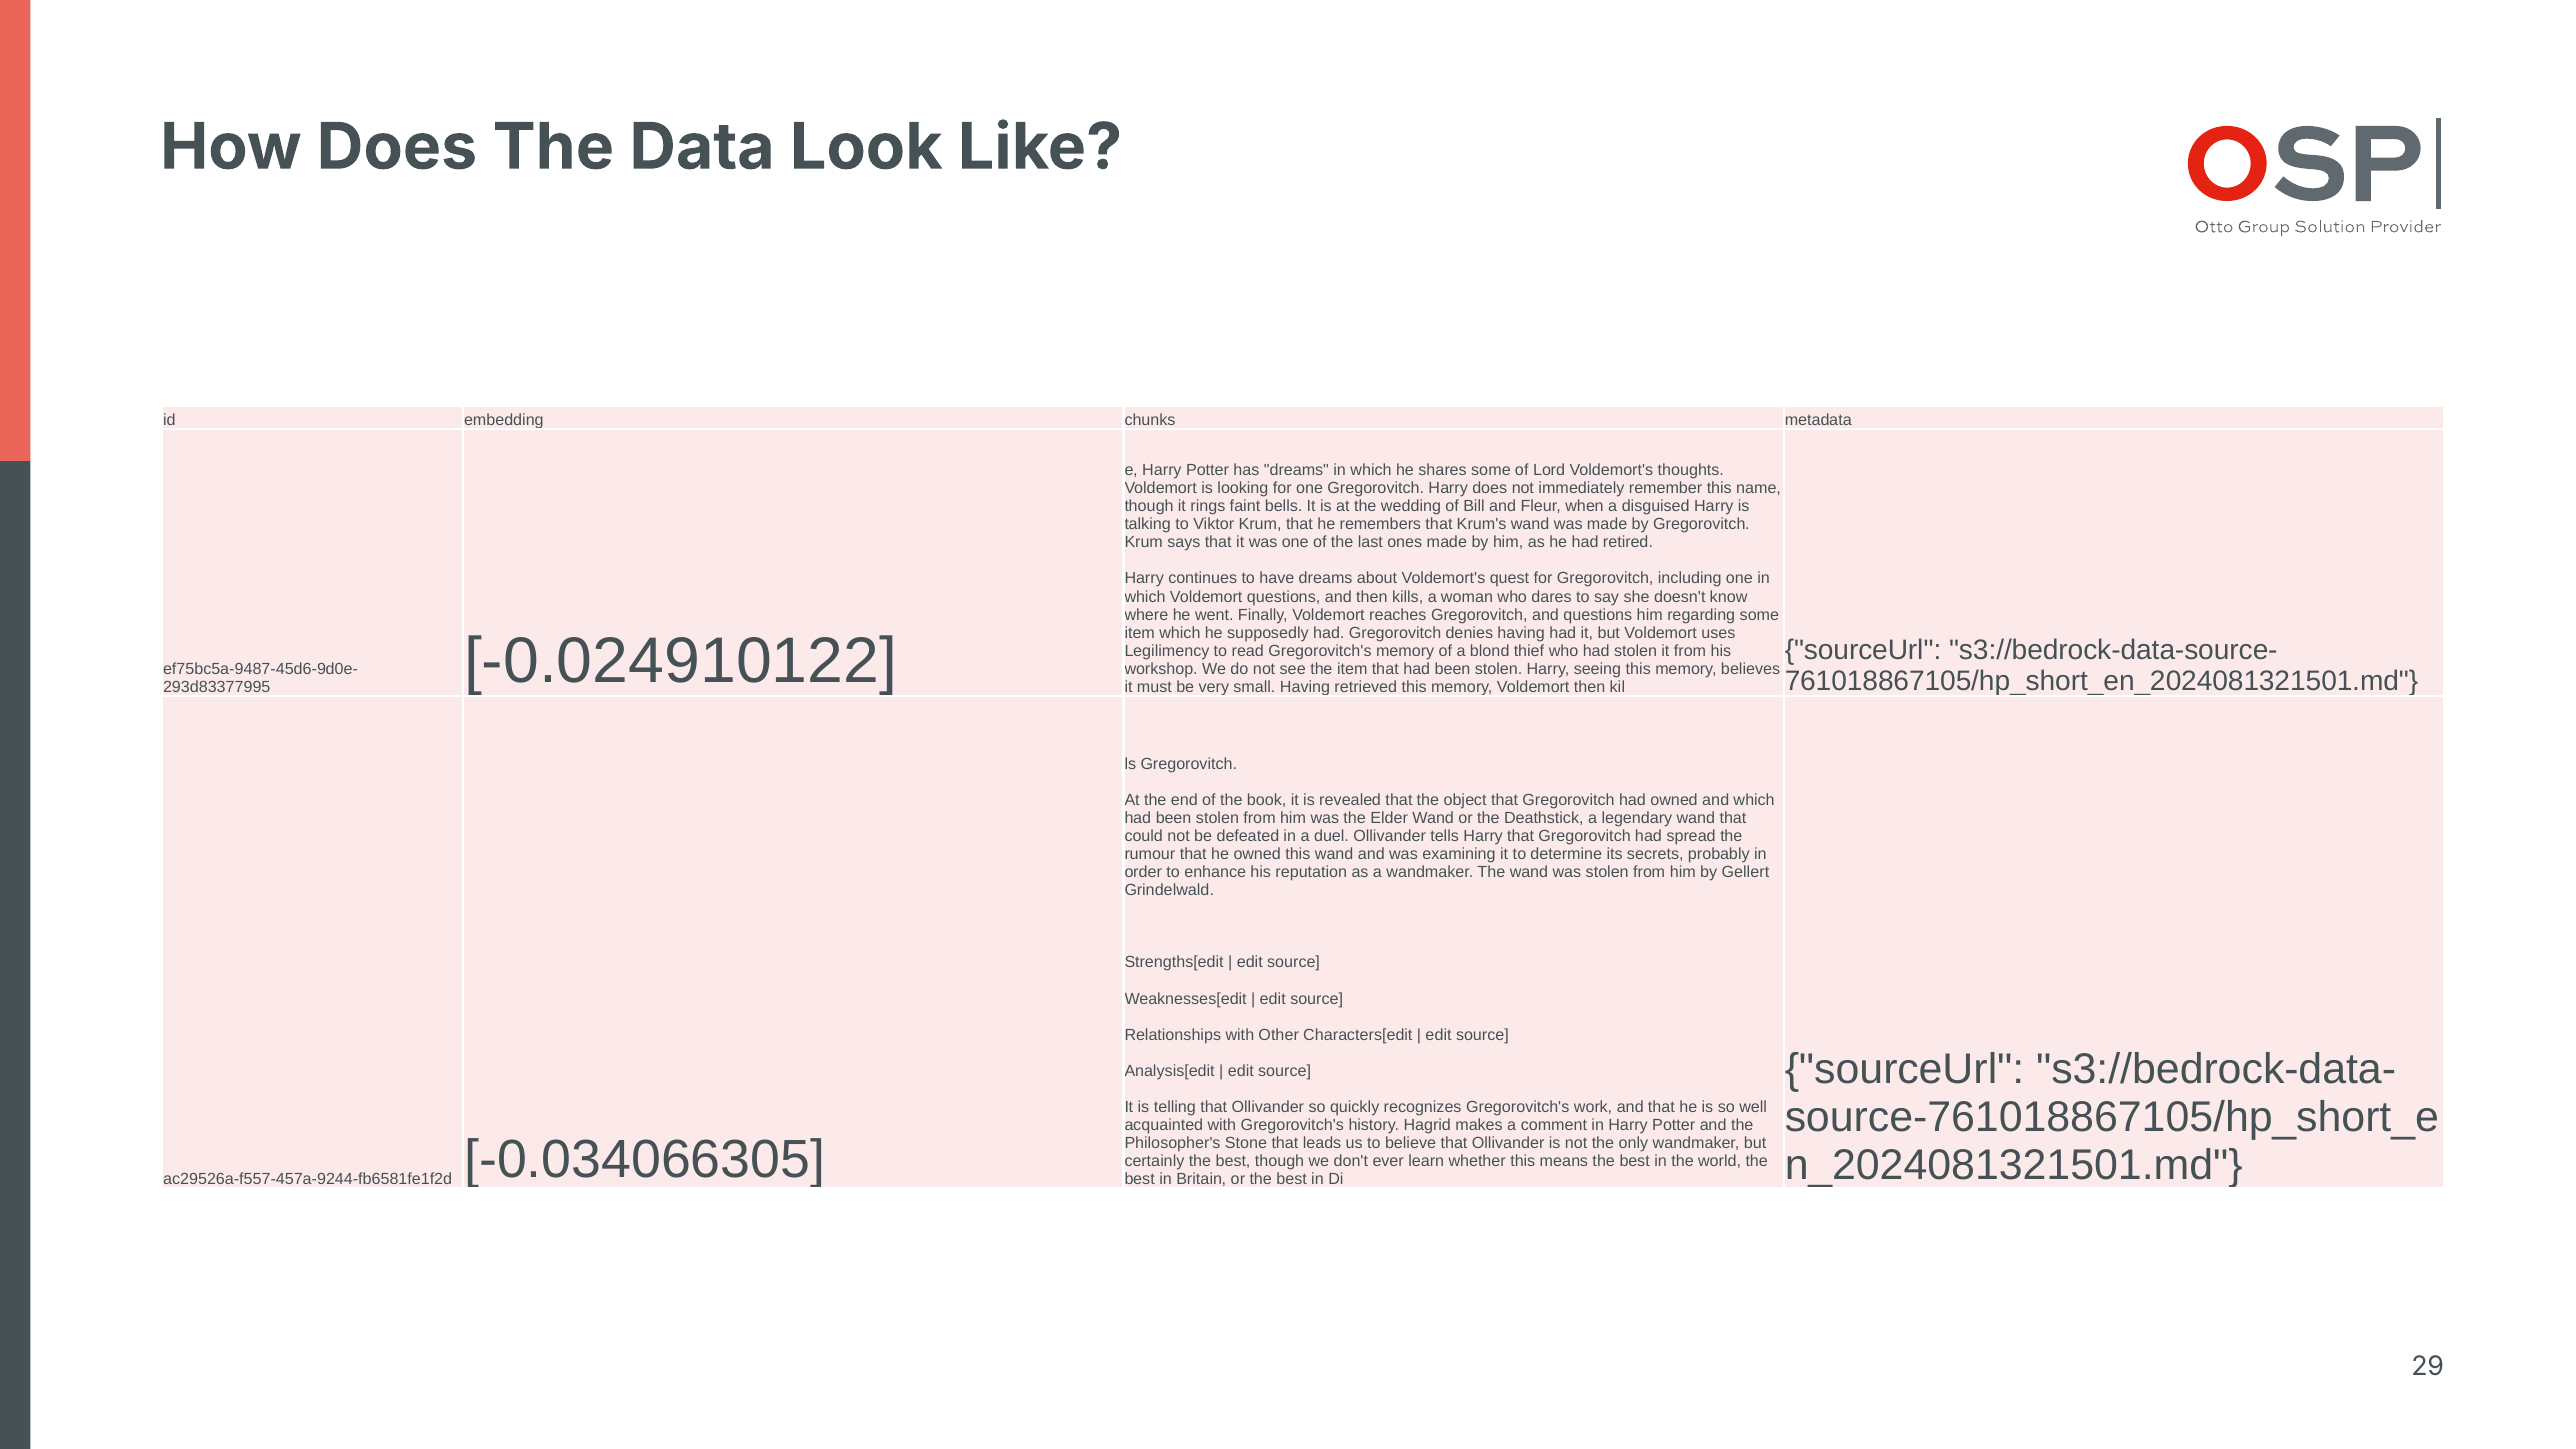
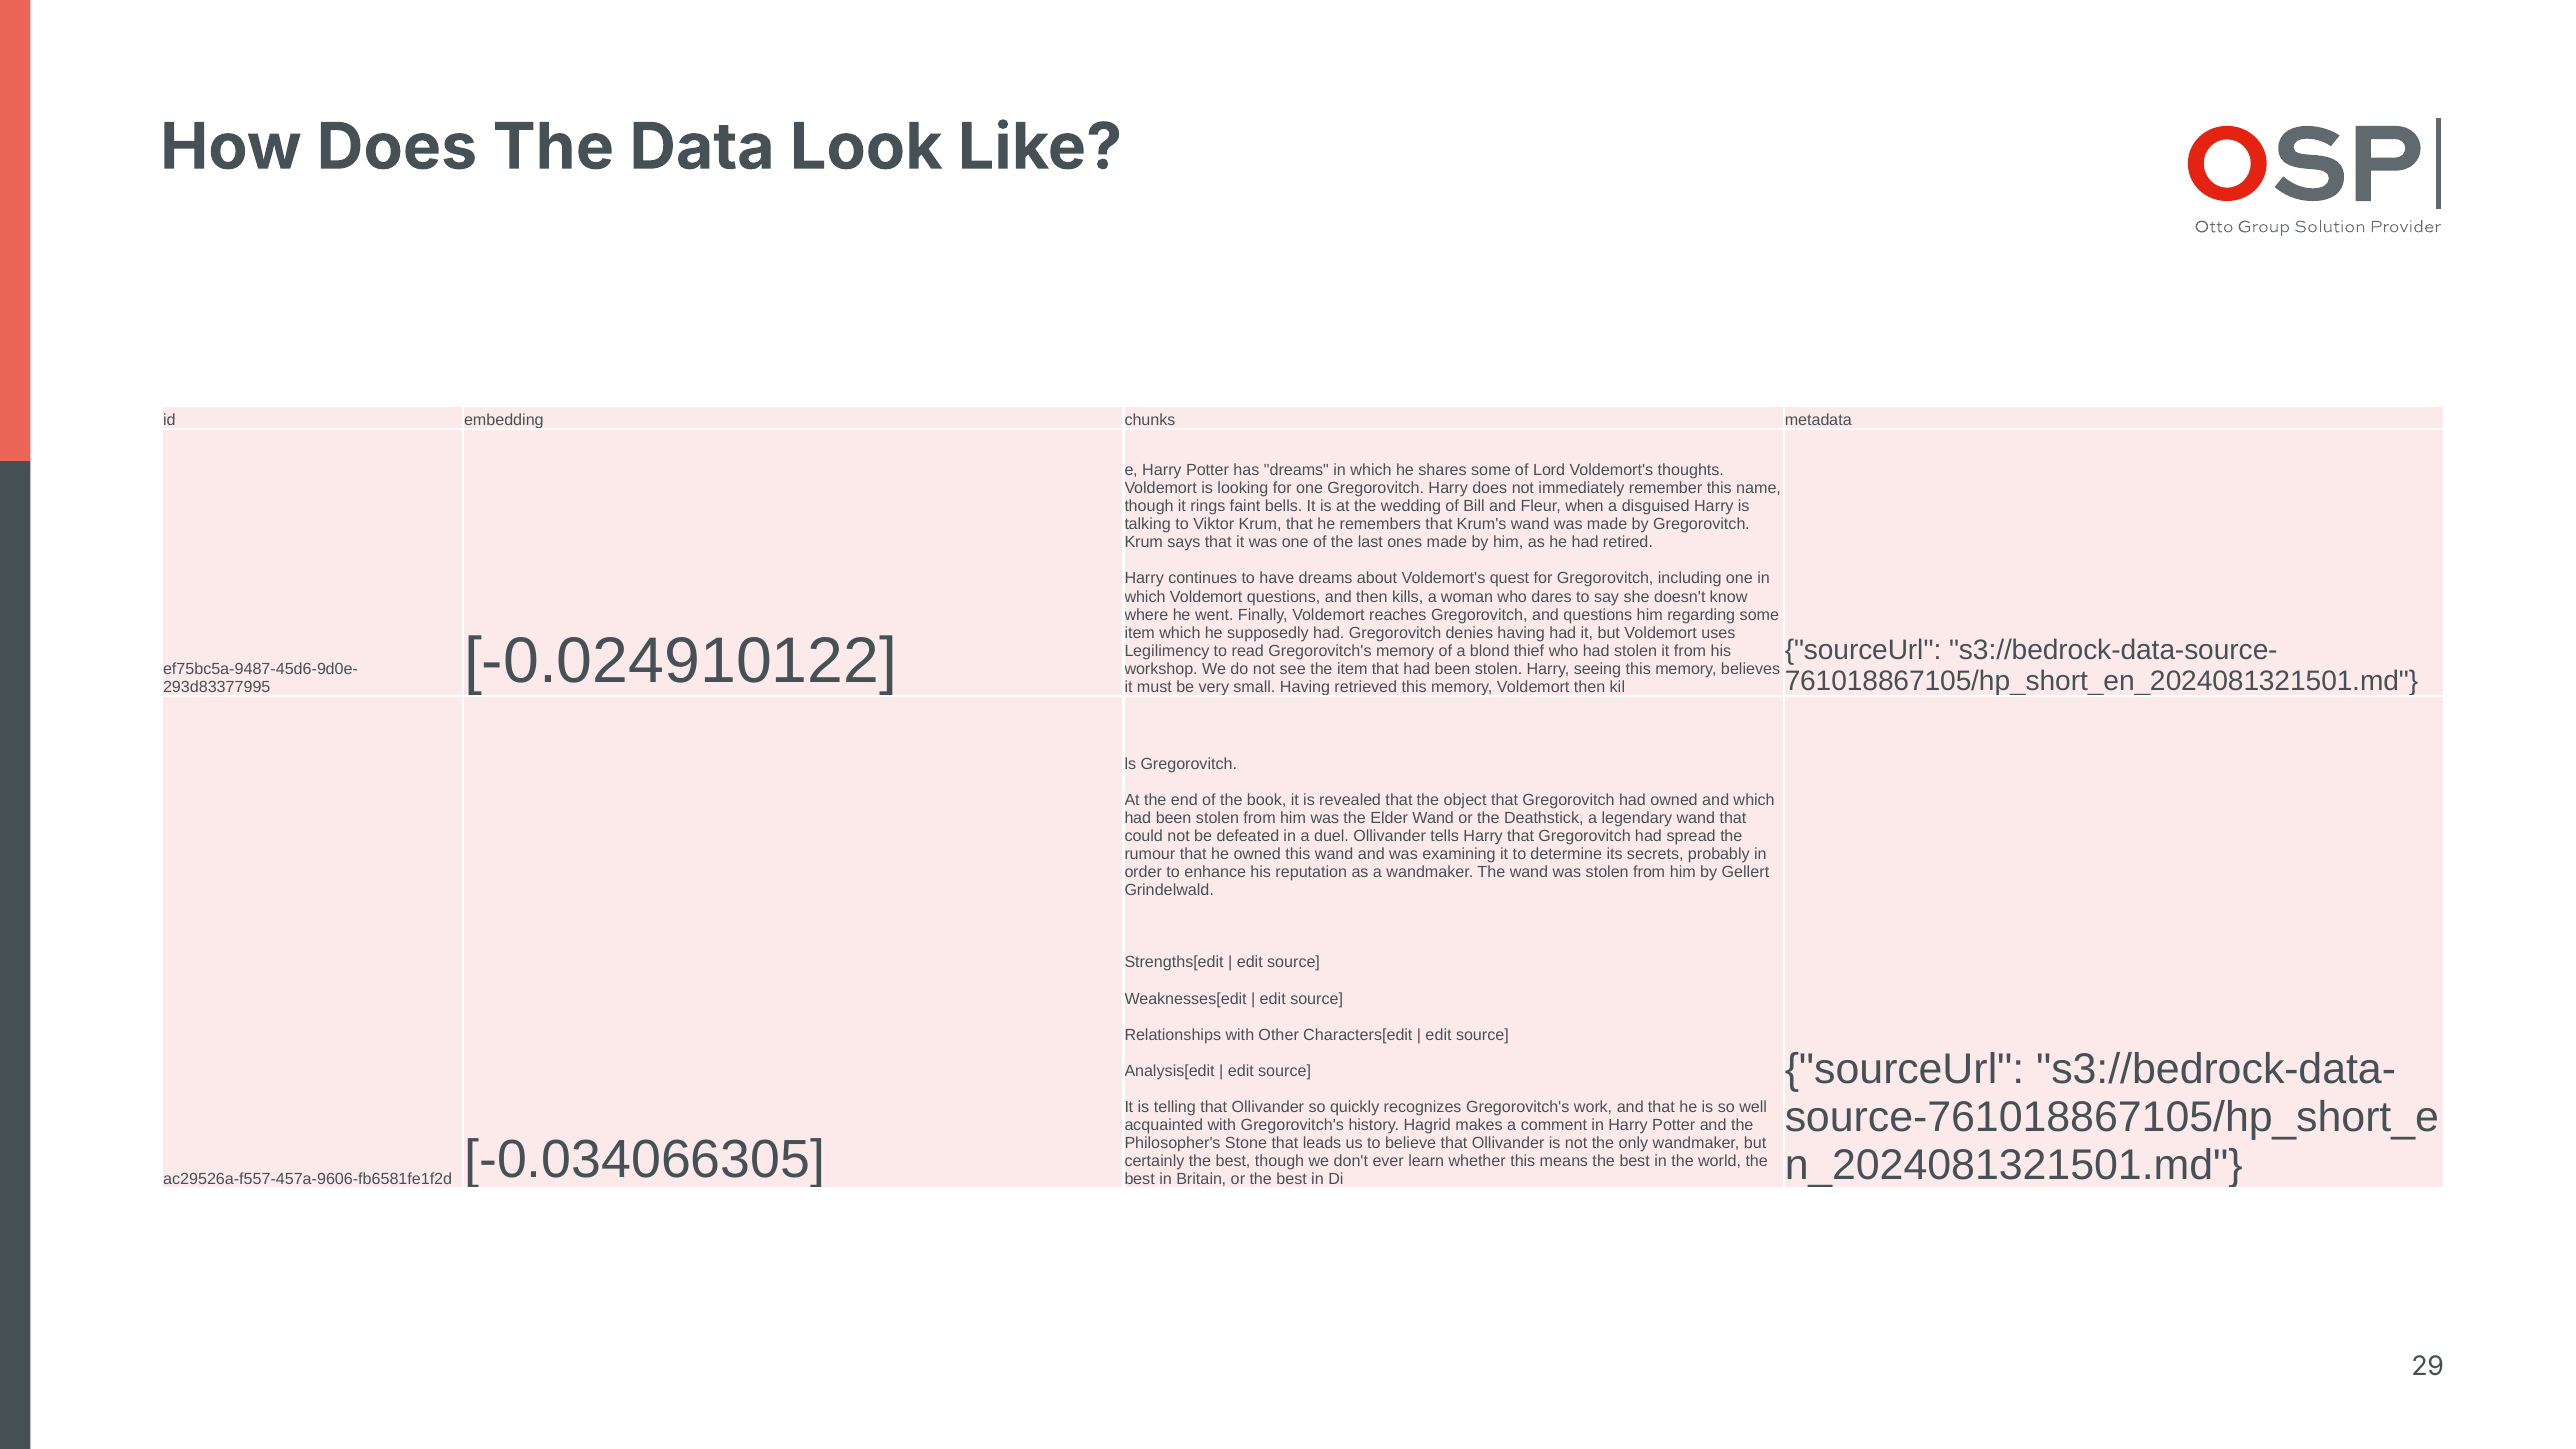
ac29526a-f557-457a-9244-fb6581fe1f2d: ac29526a-f557-457a-9244-fb6581fe1f2d -> ac29526a-f557-457a-9606-fb6581fe1f2d
